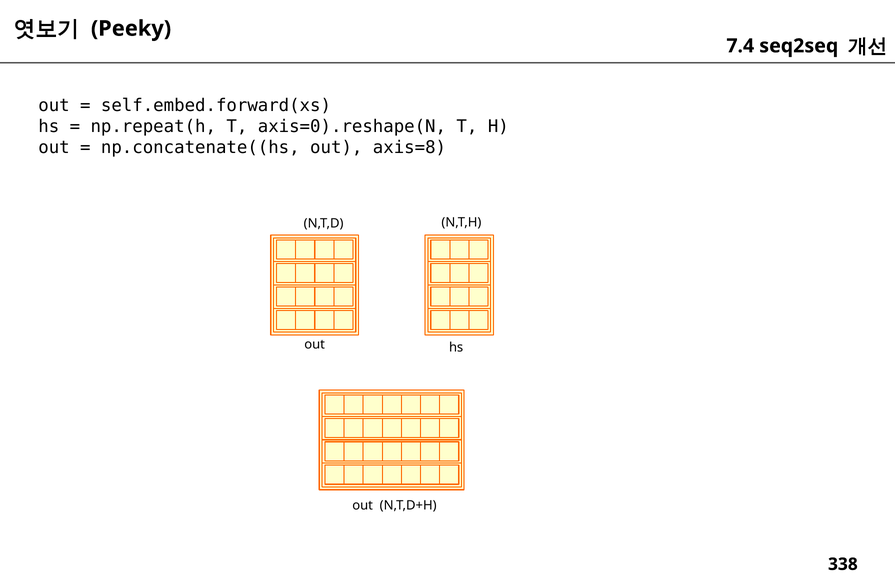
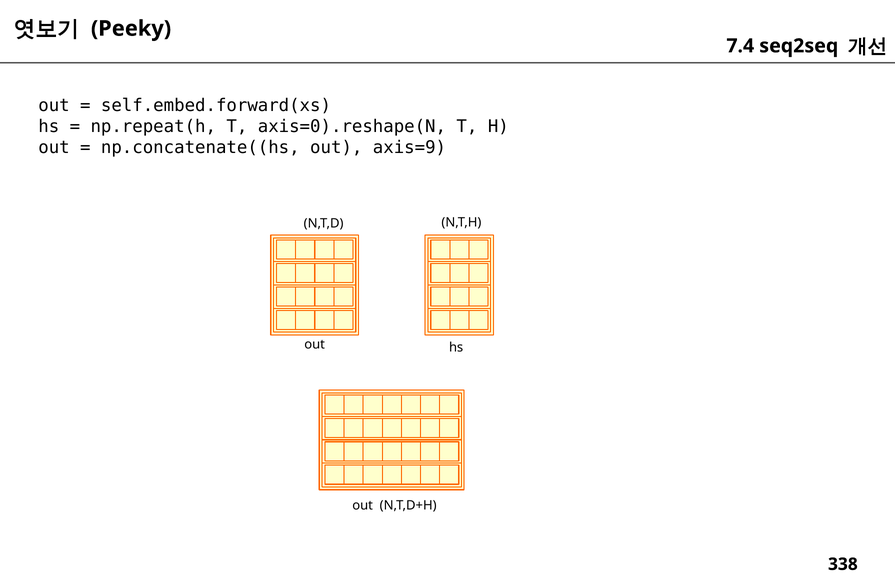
axis=8: axis=8 -> axis=9
